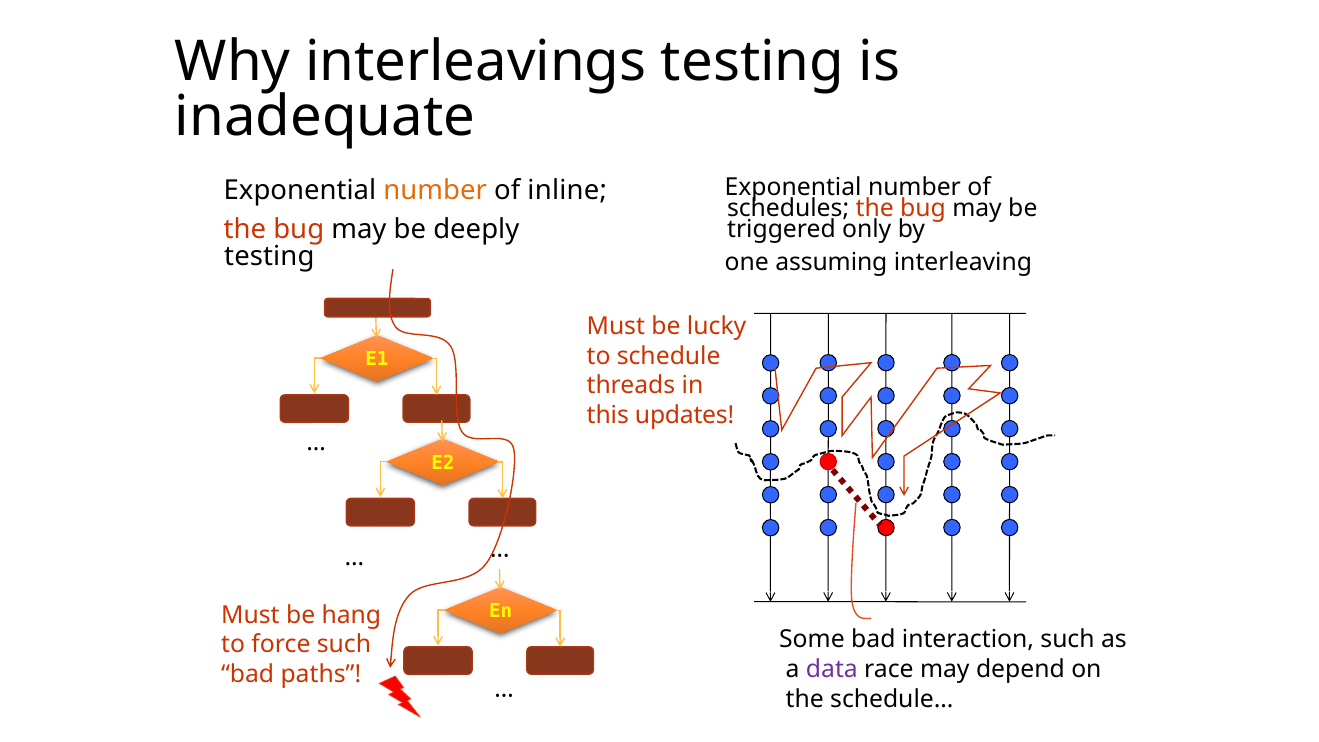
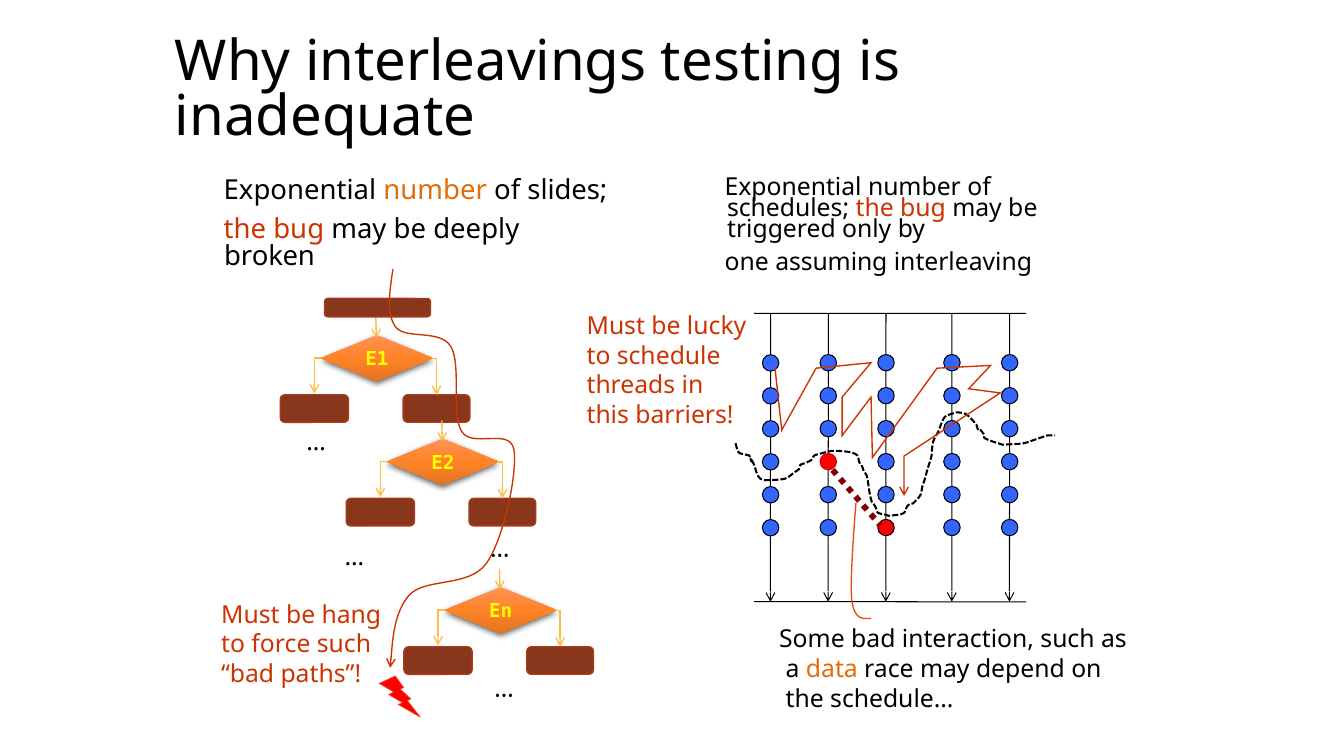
inline: inline -> slides
testing at (269, 256): testing -> broken
updates: updates -> barriers
data colour: purple -> orange
